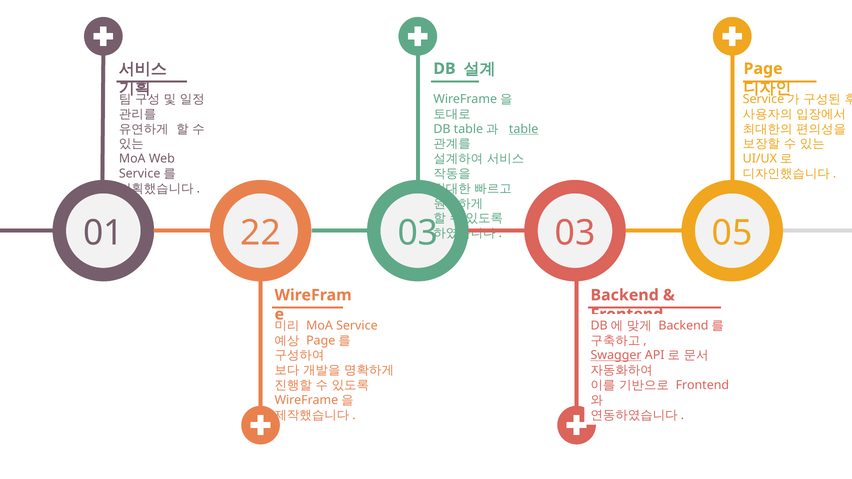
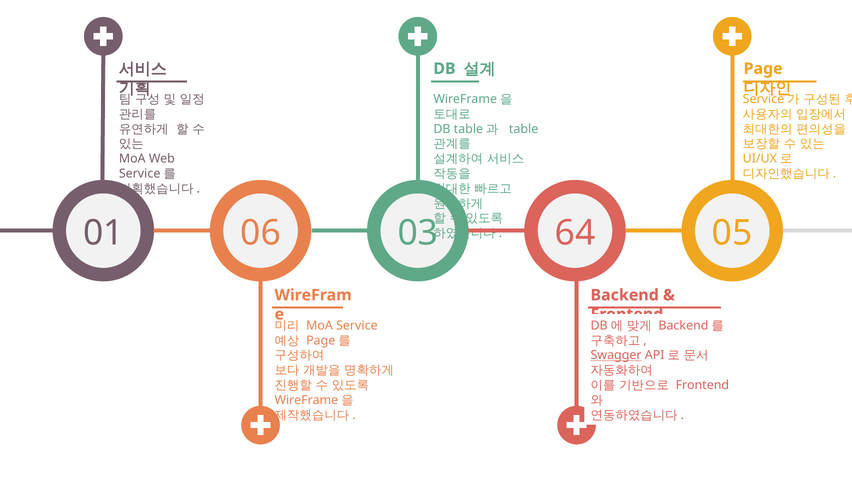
table underline: present -> none
22: 22 -> 06
03 03: 03 -> 64
